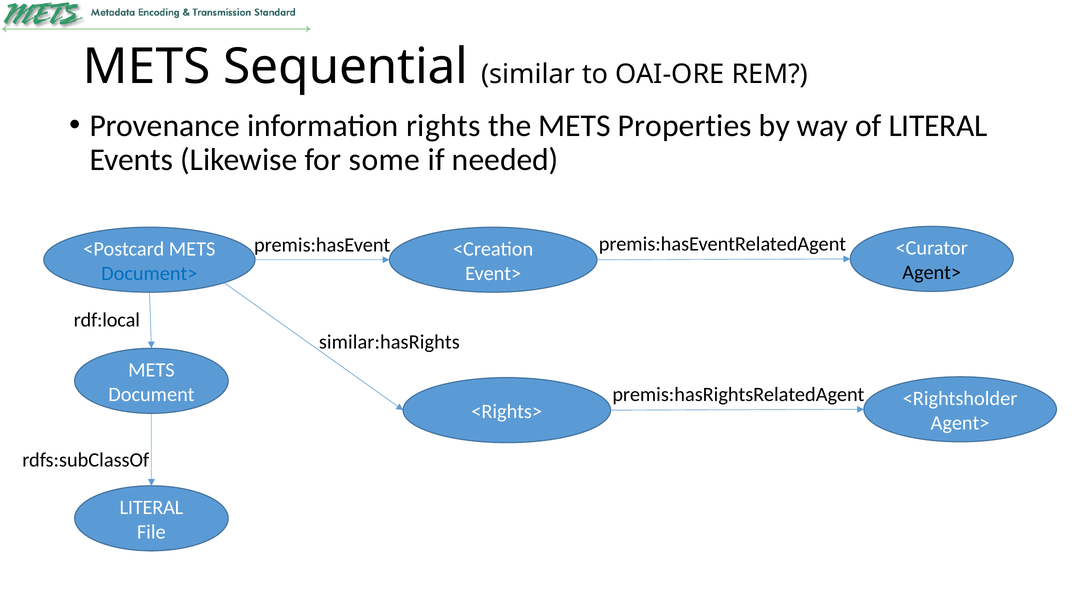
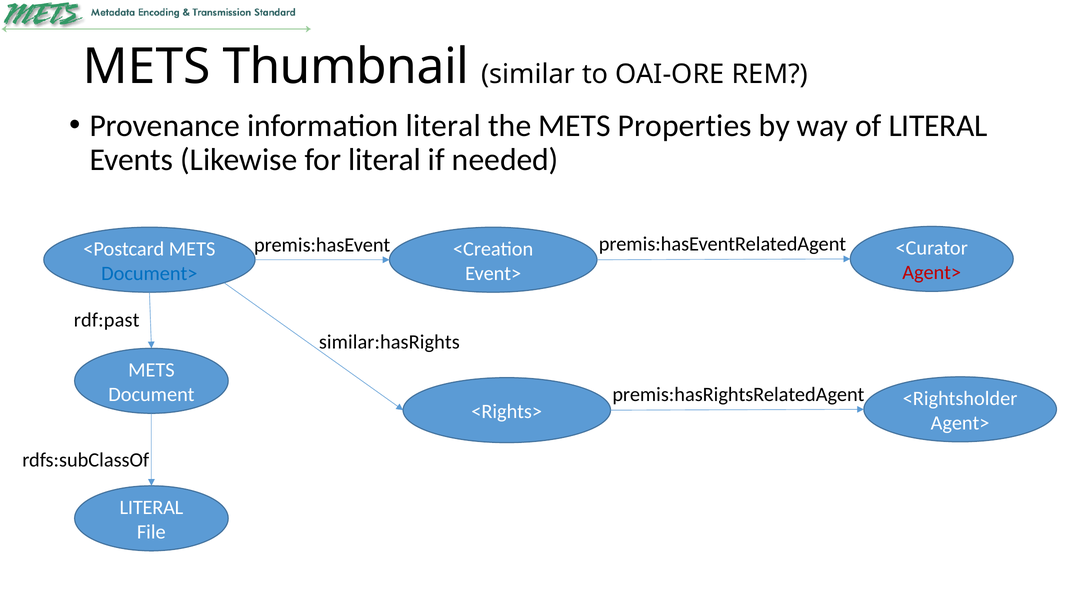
Sequential: Sequential -> Thumbnail
information rights: rights -> literal
for some: some -> literal
Agent> at (932, 272) colour: black -> red
rdf:local: rdf:local -> rdf:past
